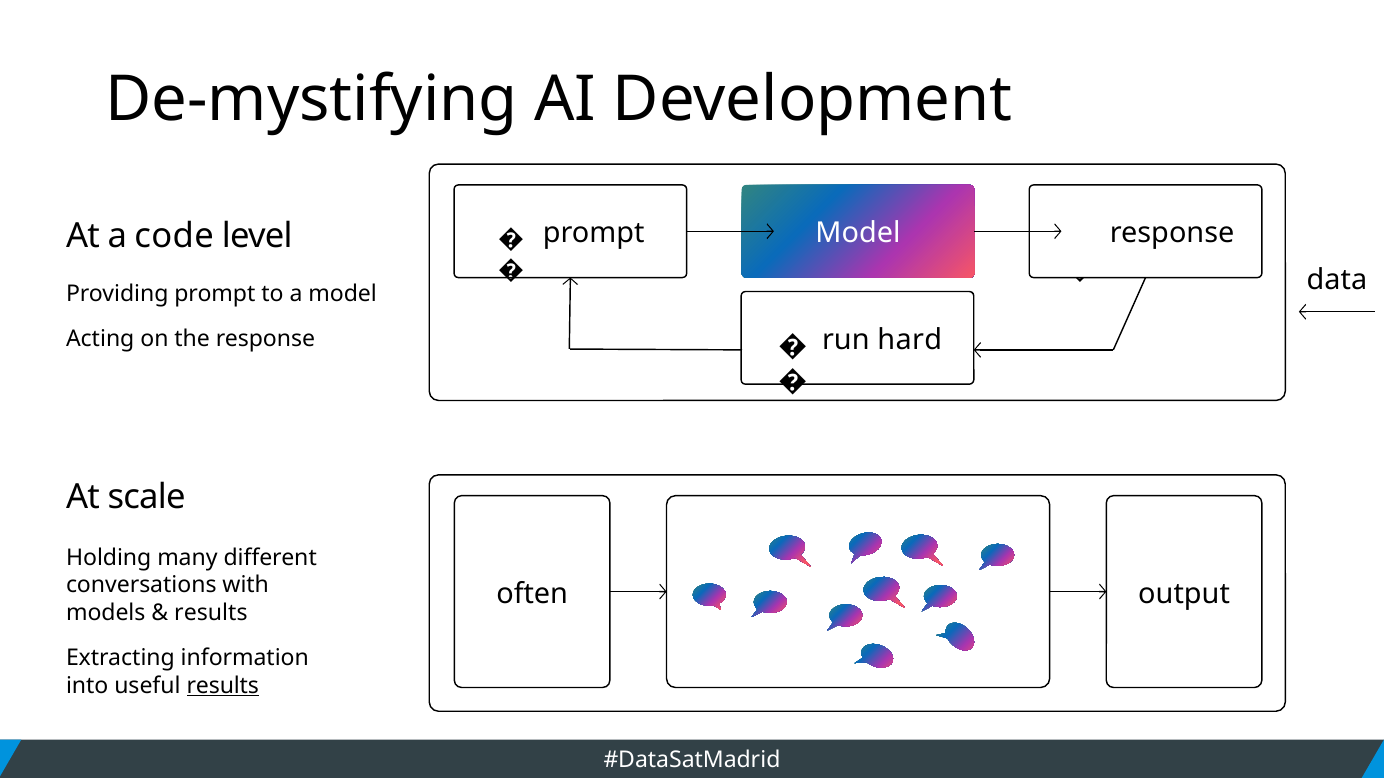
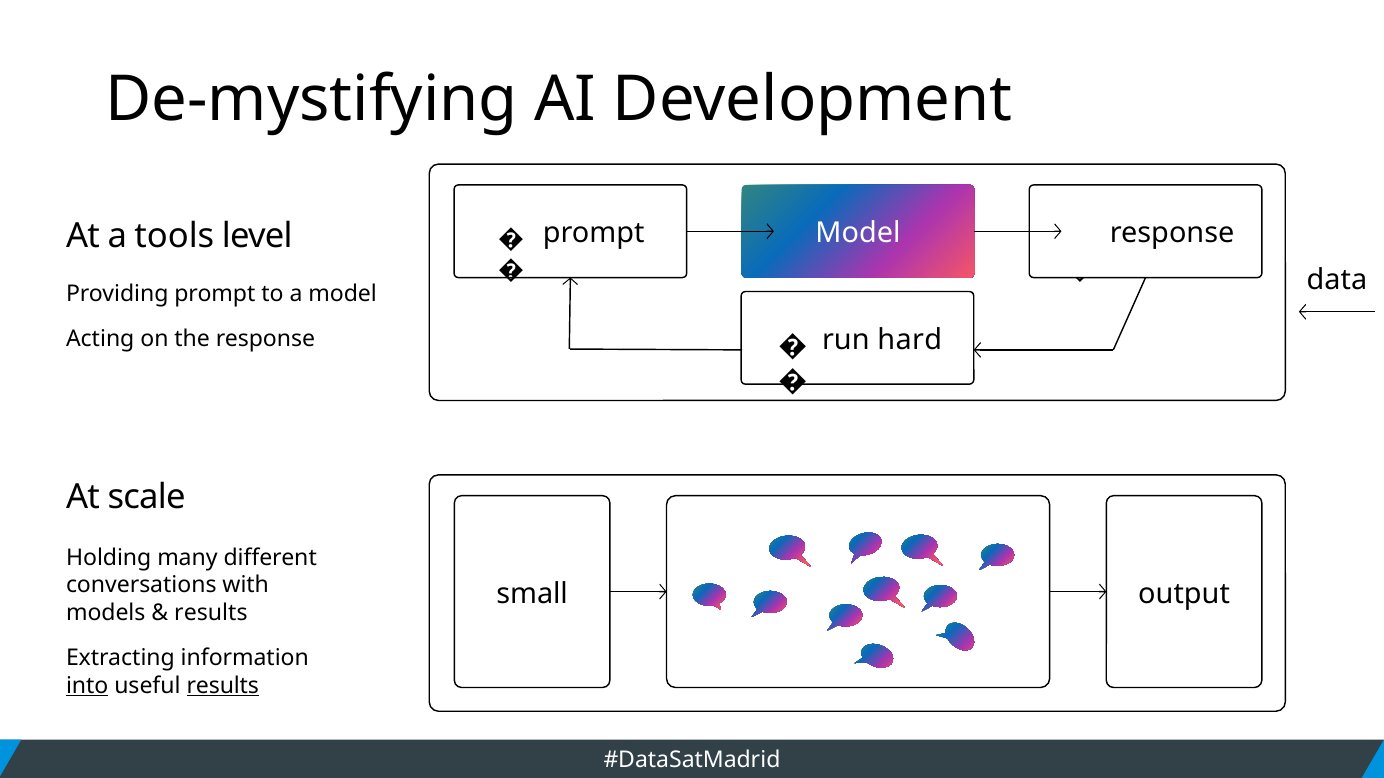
code: code -> tools
often: often -> small
into underline: none -> present
